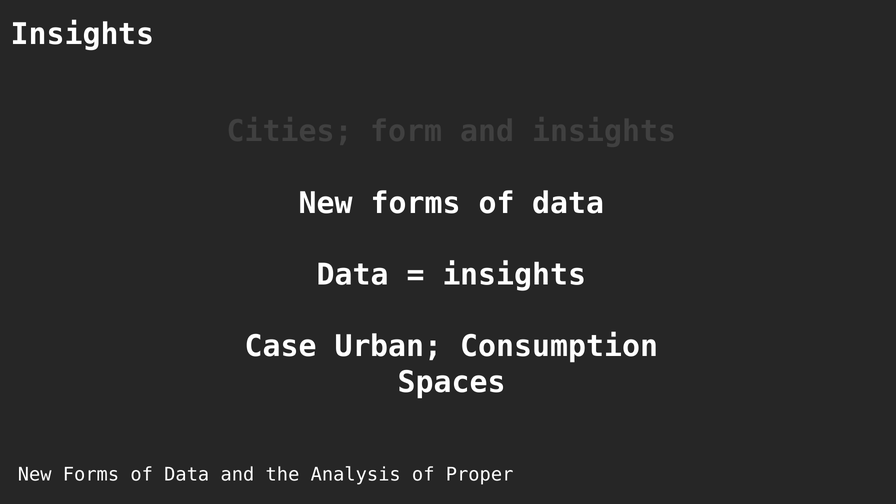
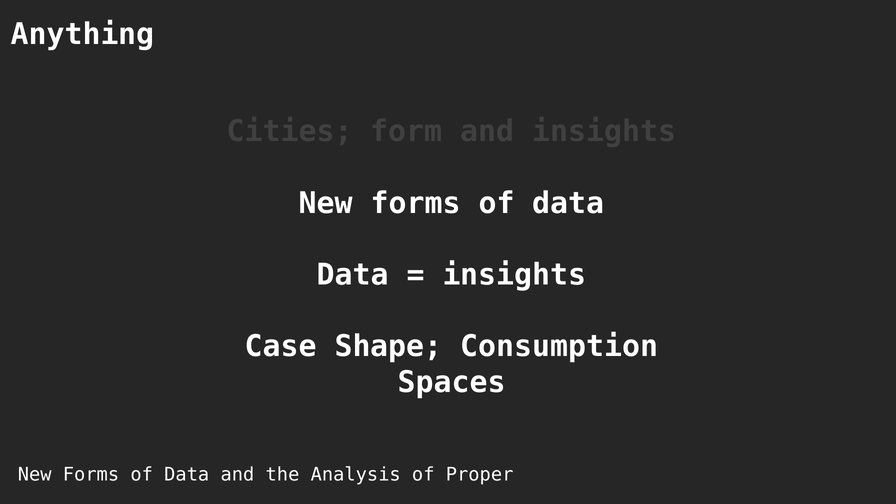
Insights at (83, 34): Insights -> Anything
Urban: Urban -> Shape
